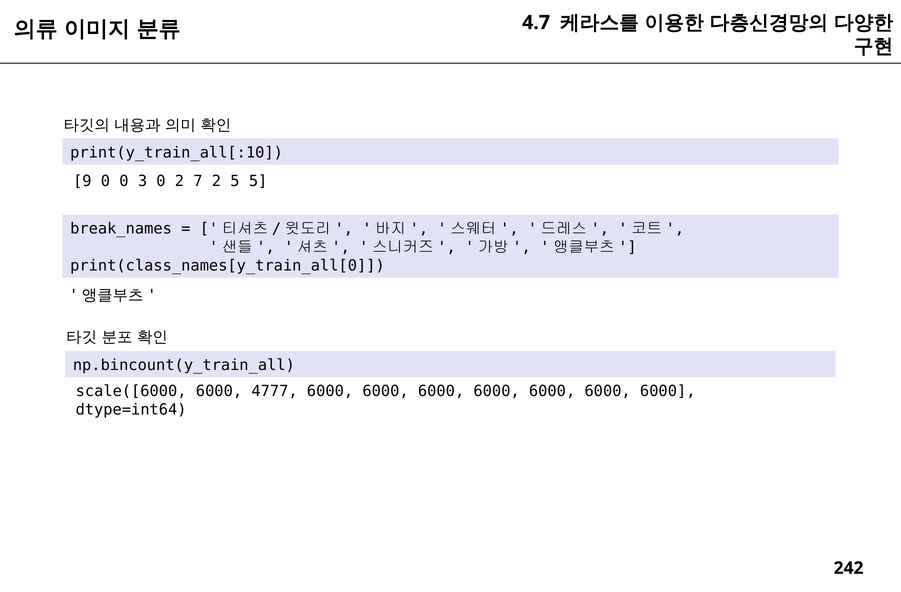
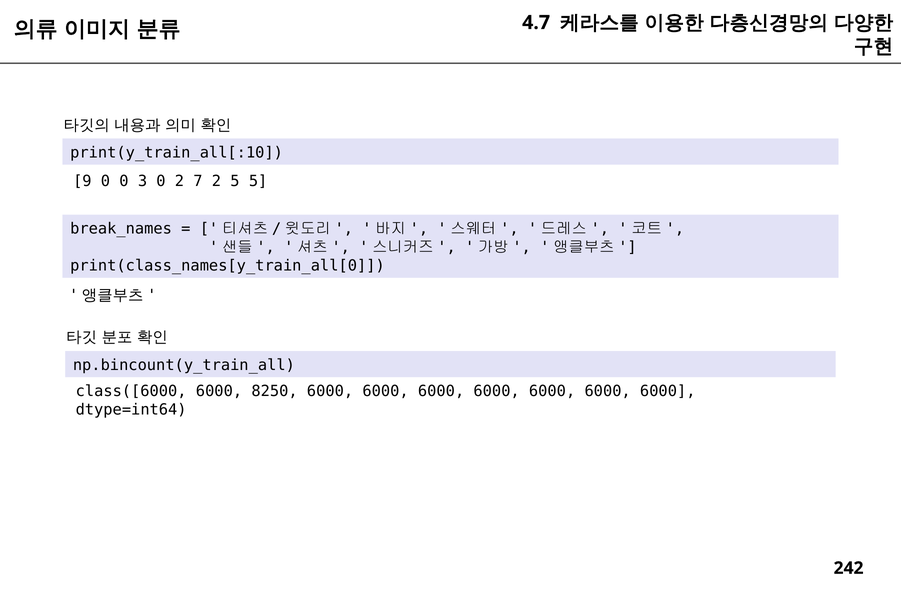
scale([6000: scale([6000 -> class([6000
4777: 4777 -> 8250
